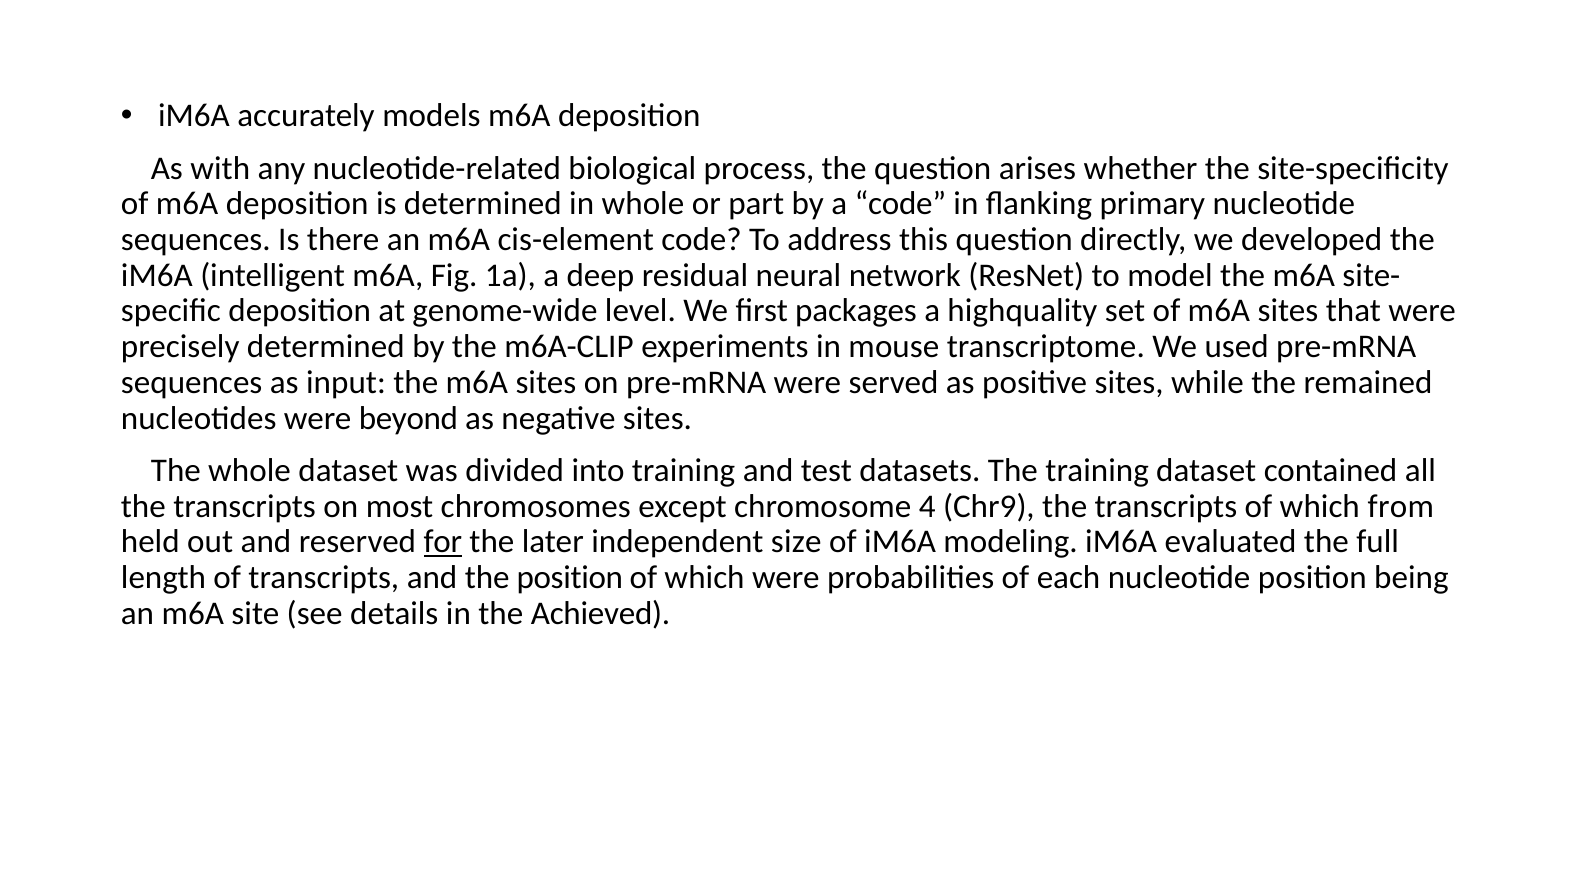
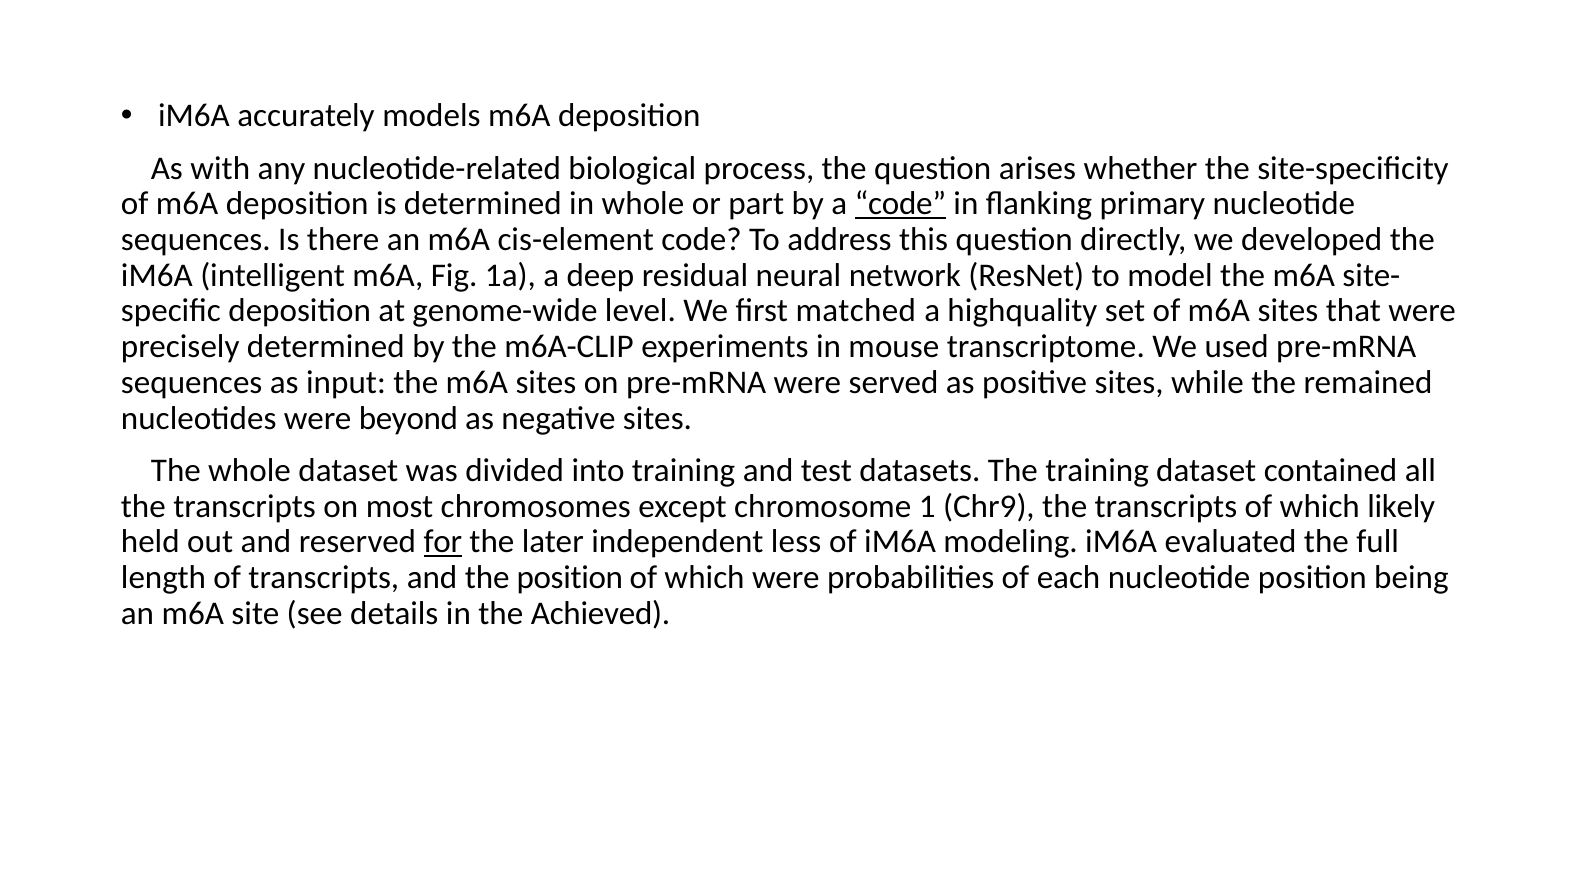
code at (900, 204) underline: none -> present
packages: packages -> matched
4: 4 -> 1
from: from -> likely
size: size -> less
